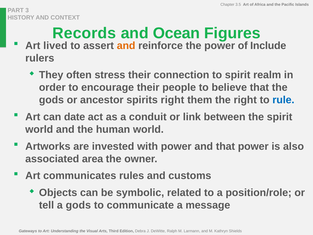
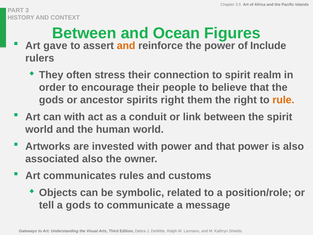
Records at (84, 33): Records -> Between
lived: lived -> gave
rule colour: blue -> orange
can date: date -> with
associated area: area -> also
